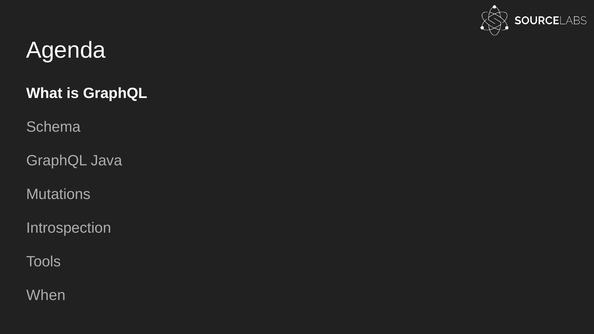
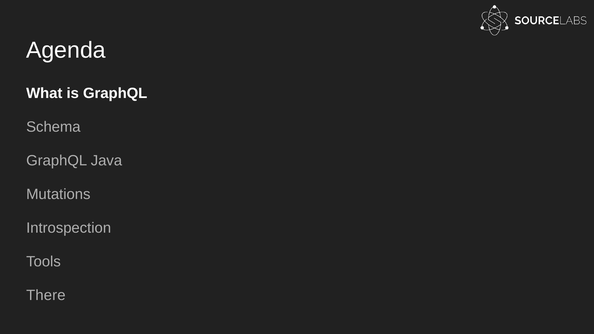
When: When -> There
